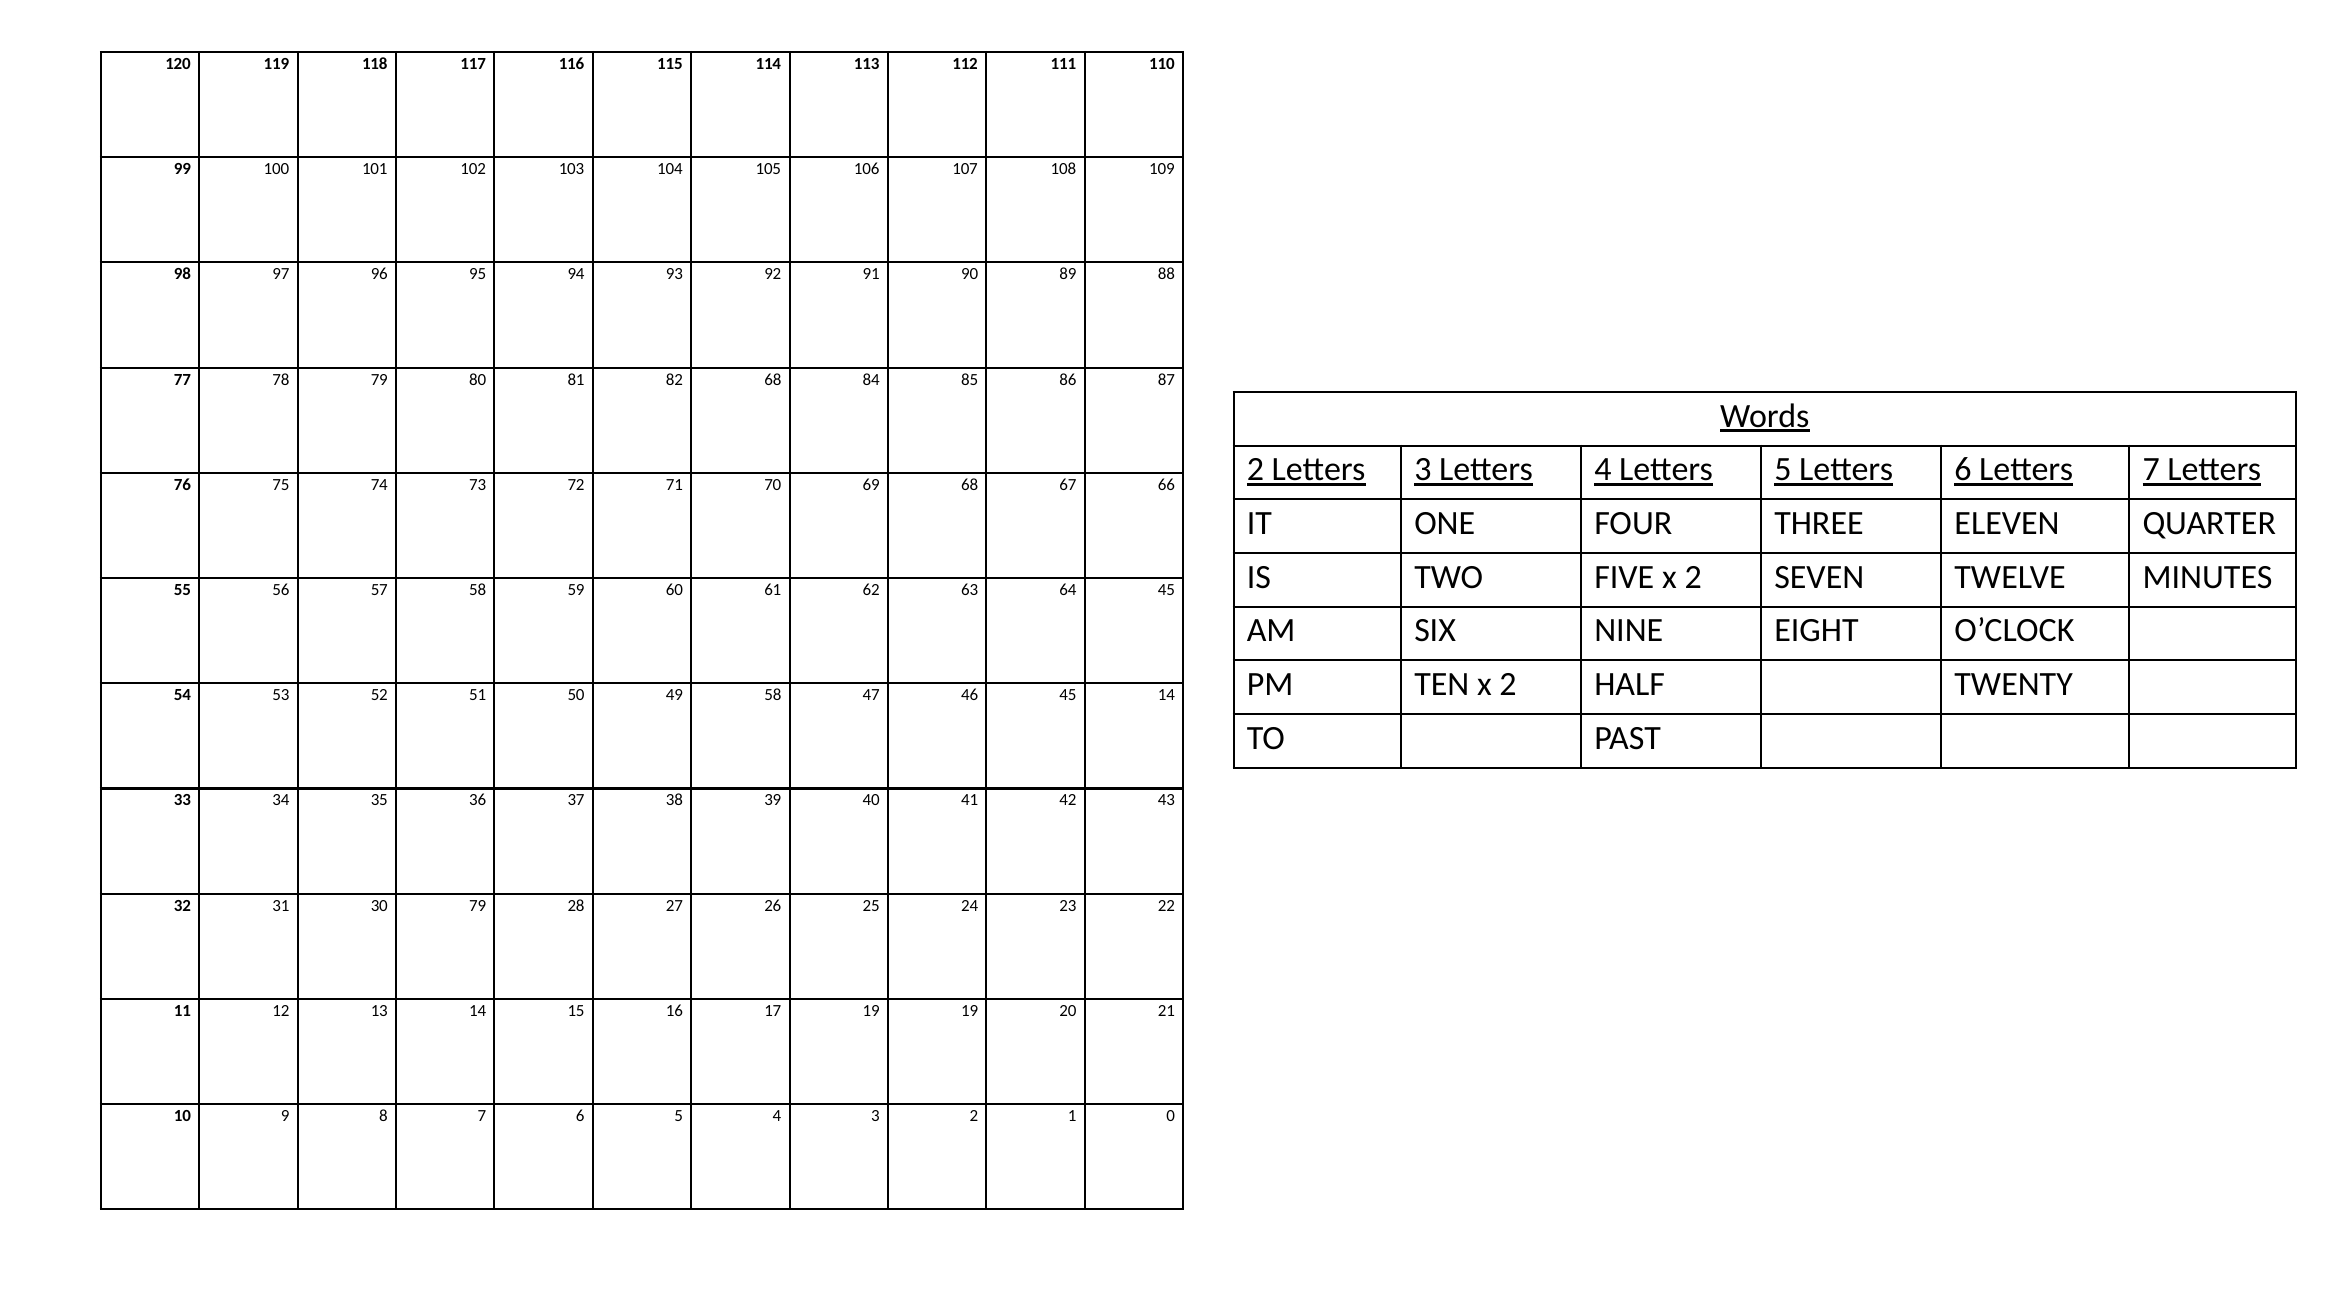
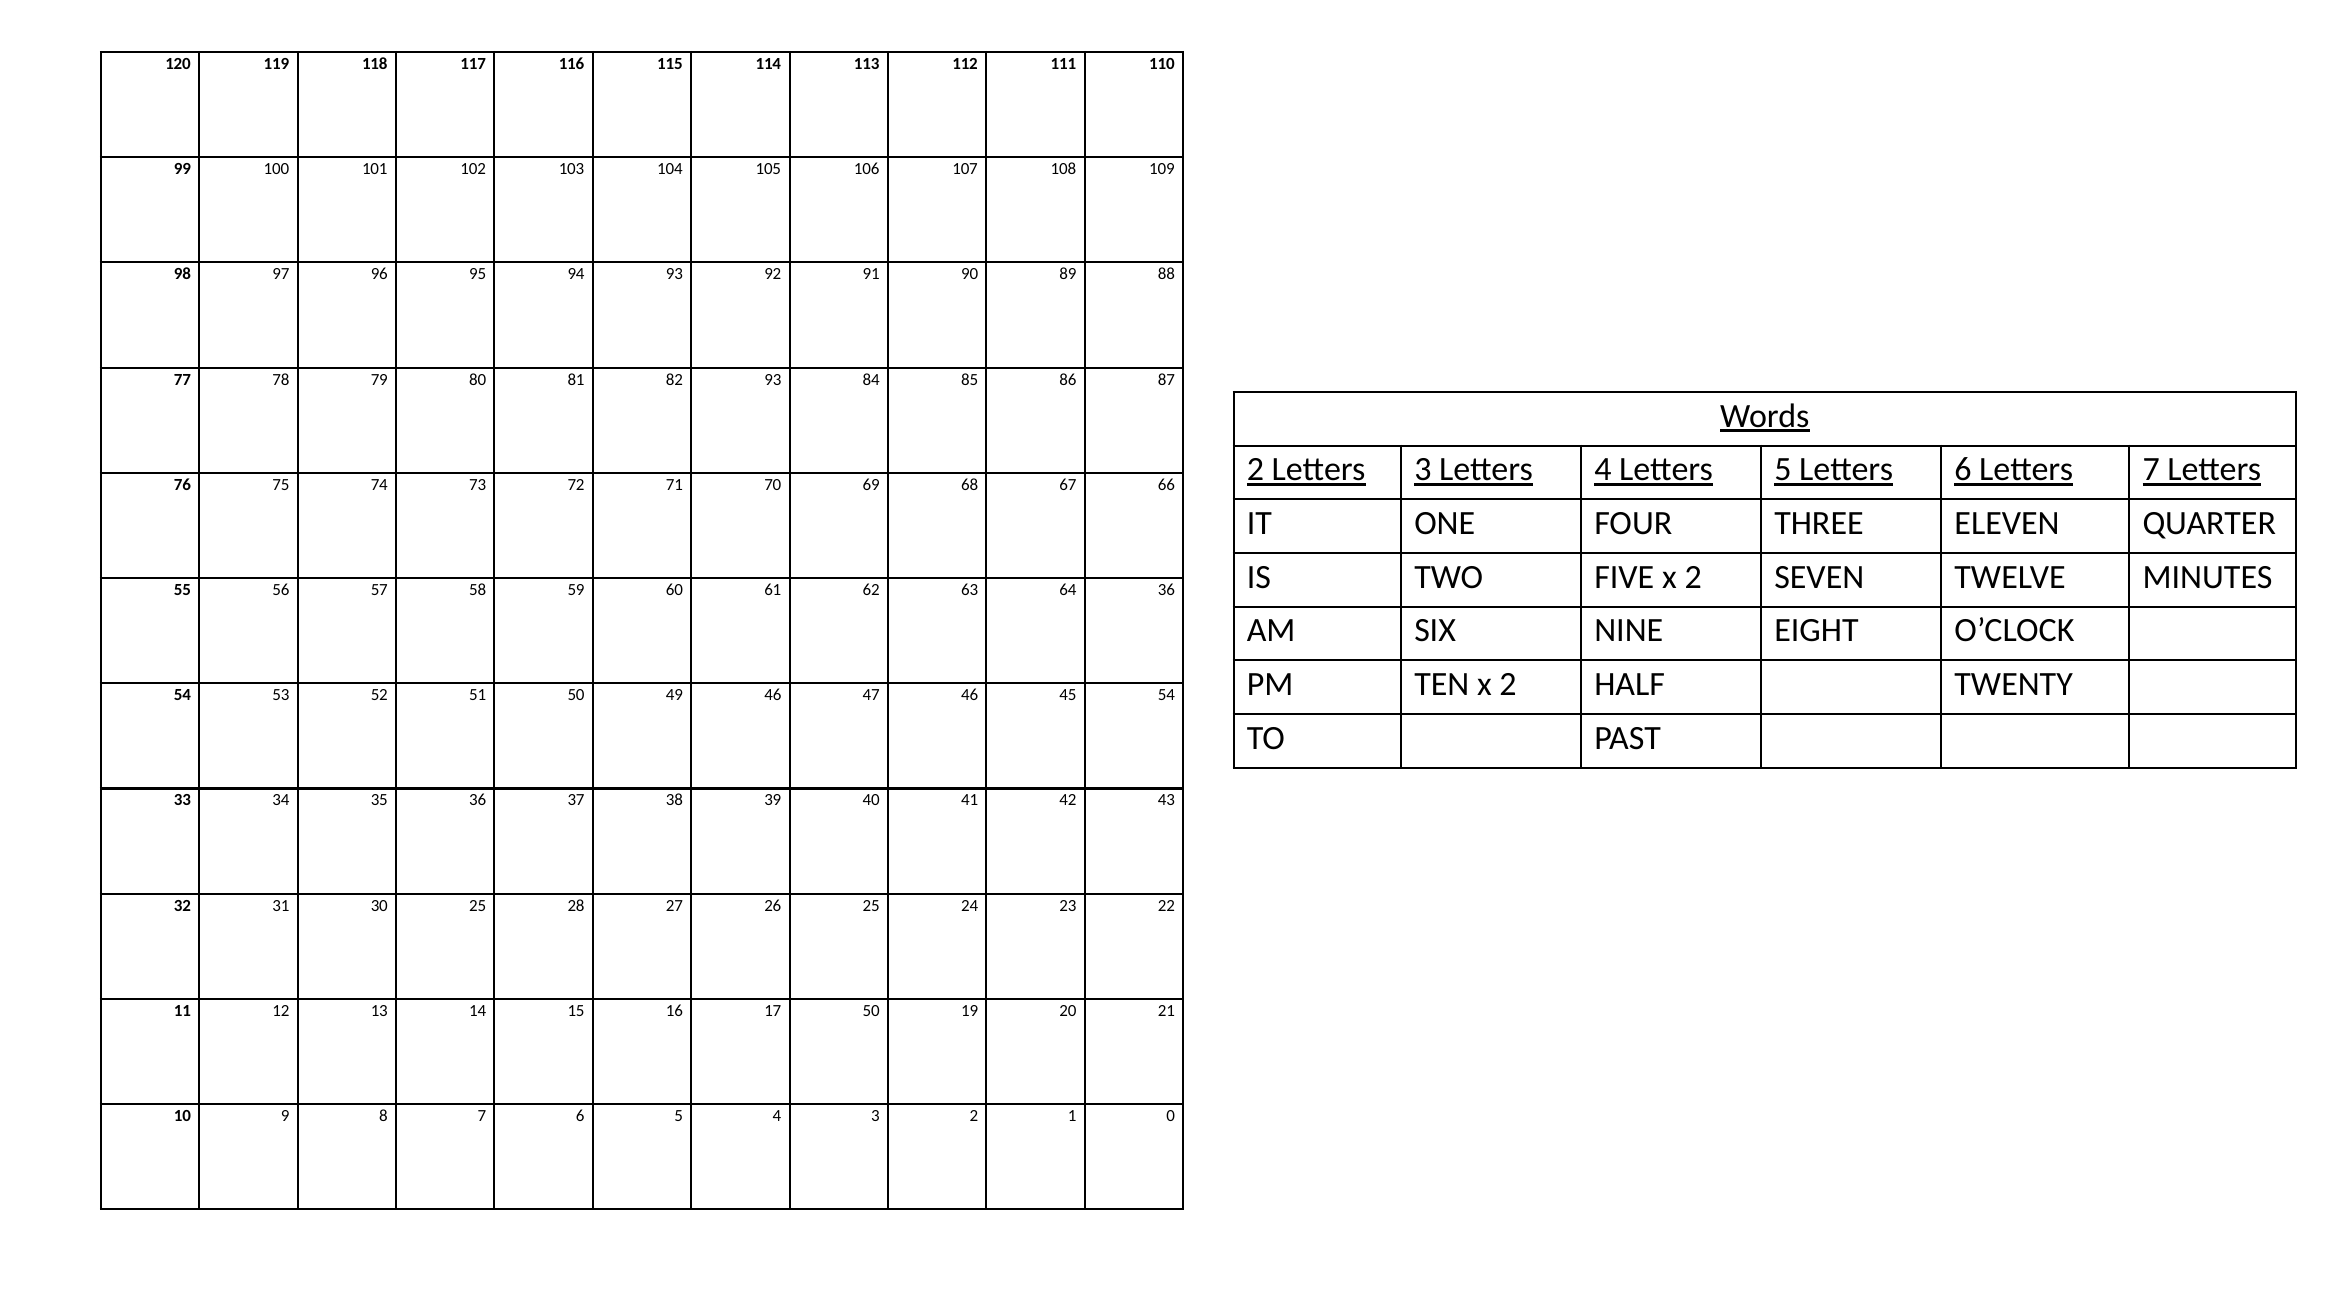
82 68: 68 -> 93
64 45: 45 -> 36
49 58: 58 -> 46
45 14: 14 -> 54
30 79: 79 -> 25
17 19: 19 -> 50
